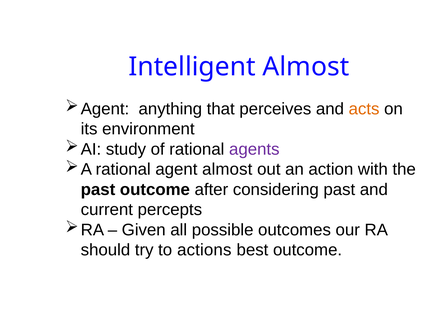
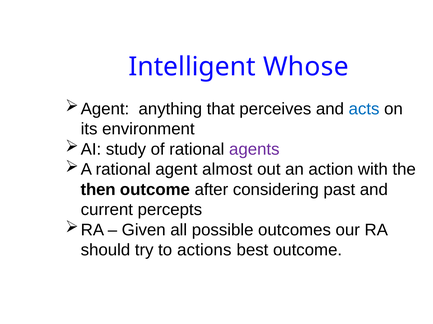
Intelligent Almost: Almost -> Whose
acts colour: orange -> blue
past at (98, 190): past -> then
